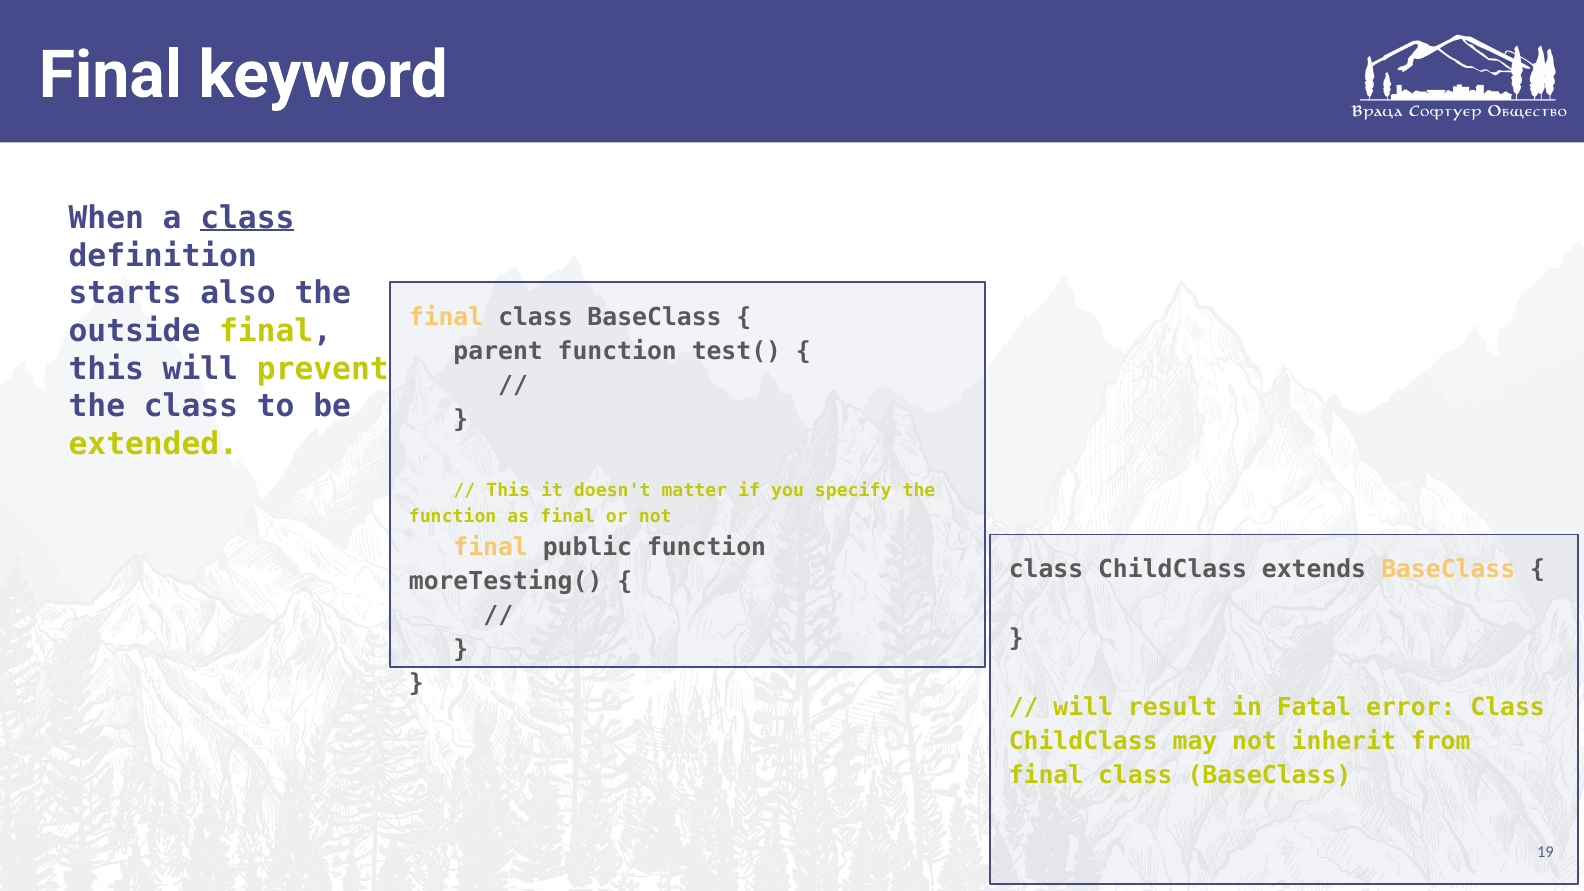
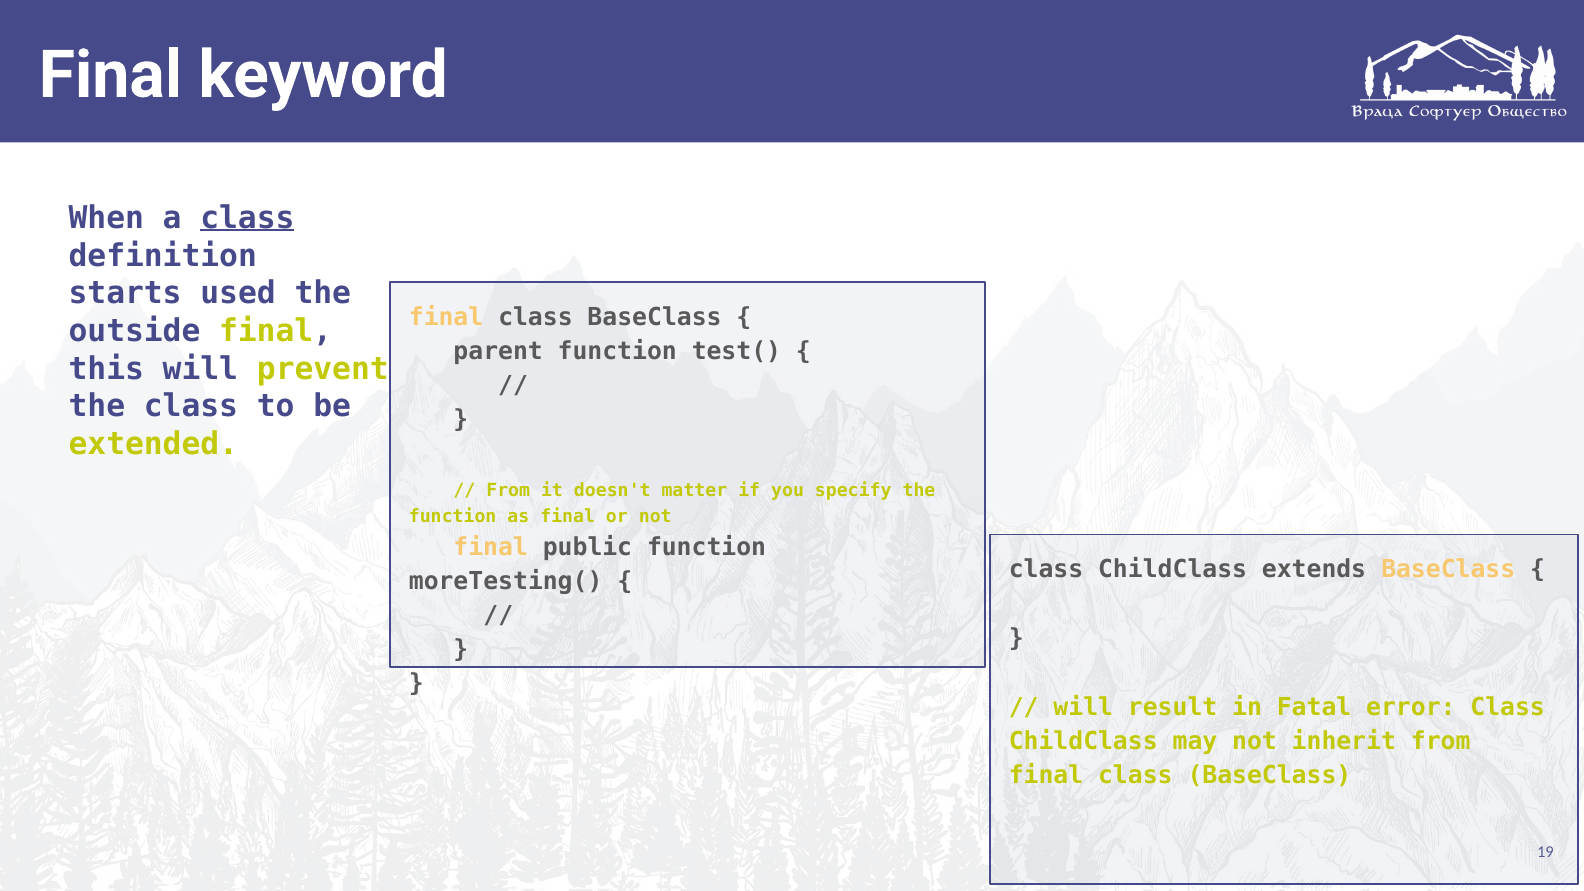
also: also -> used
This at (508, 490): This -> From
